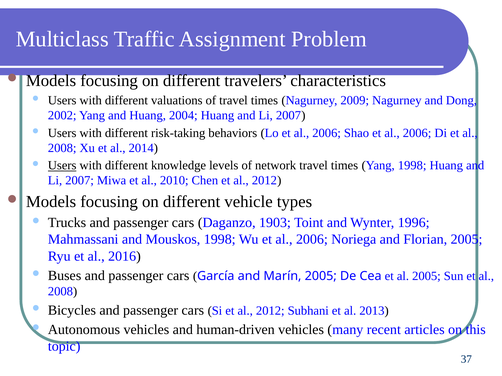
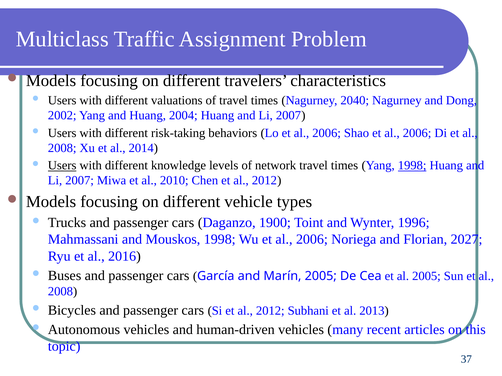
2009: 2009 -> 2040
1998 at (412, 166) underline: none -> present
1903: 1903 -> 1900
Florian 2005: 2005 -> 2027
